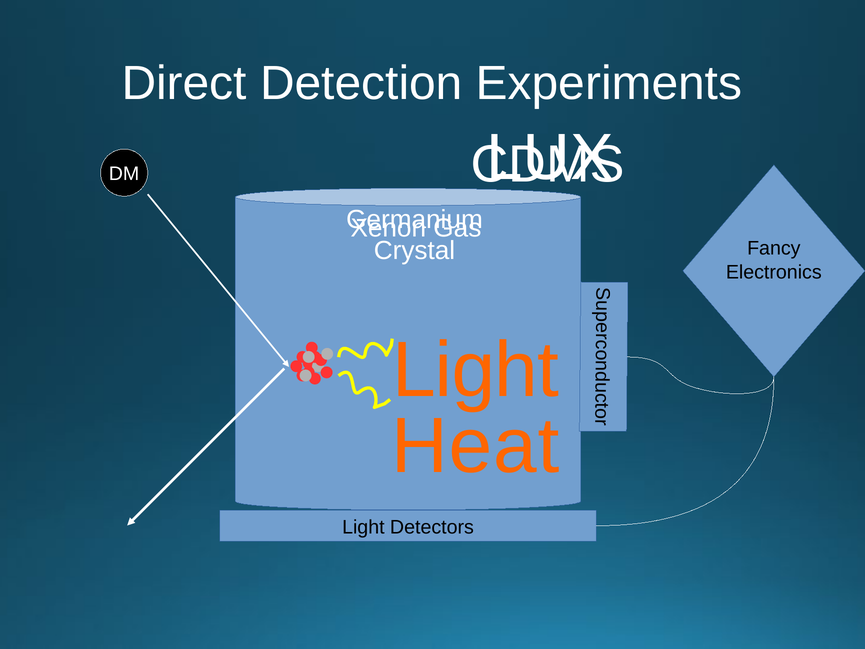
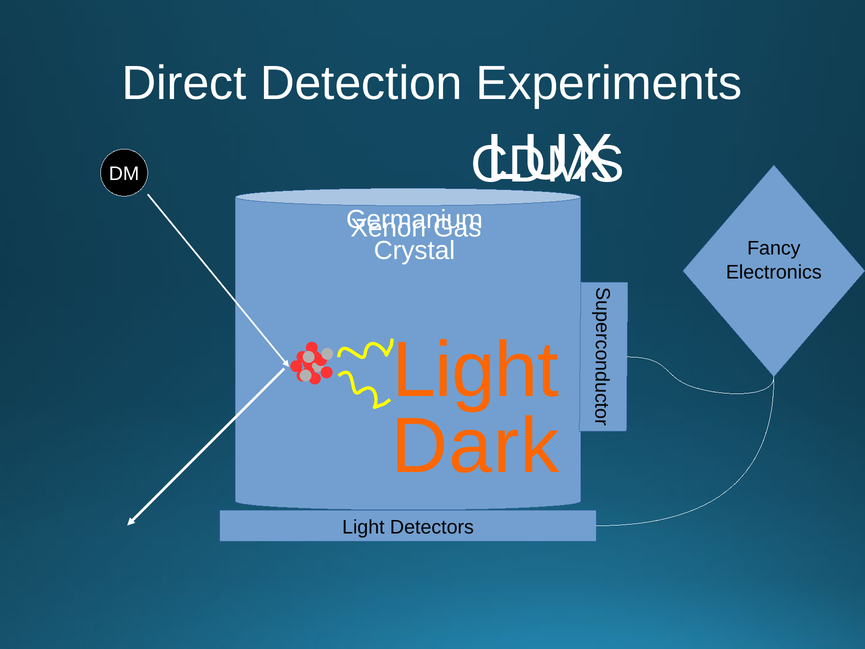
Heat: Heat -> Dark
